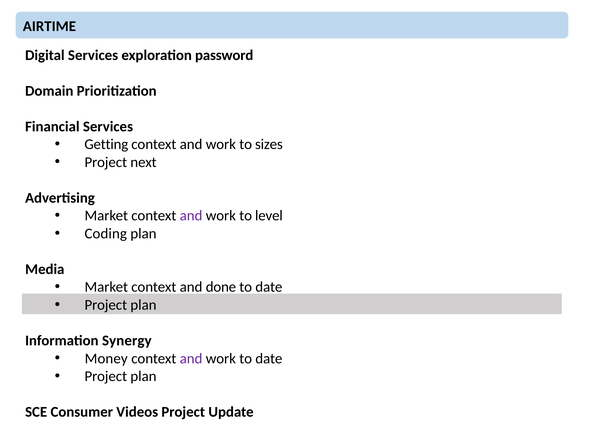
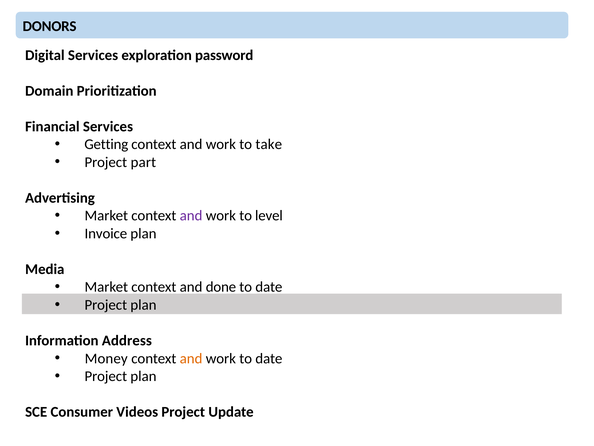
AIRTIME: AIRTIME -> DONORS
sizes: sizes -> take
next: next -> part
Coding: Coding -> Invoice
Synergy: Synergy -> Address
and at (191, 358) colour: purple -> orange
